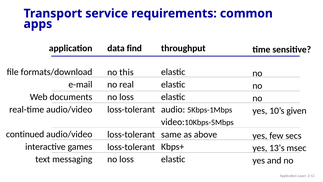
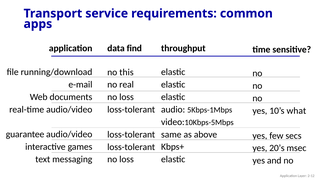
formats/download: formats/download -> running/download
given: given -> what
continued: continued -> guarantee
13’s: 13’s -> 20’s
